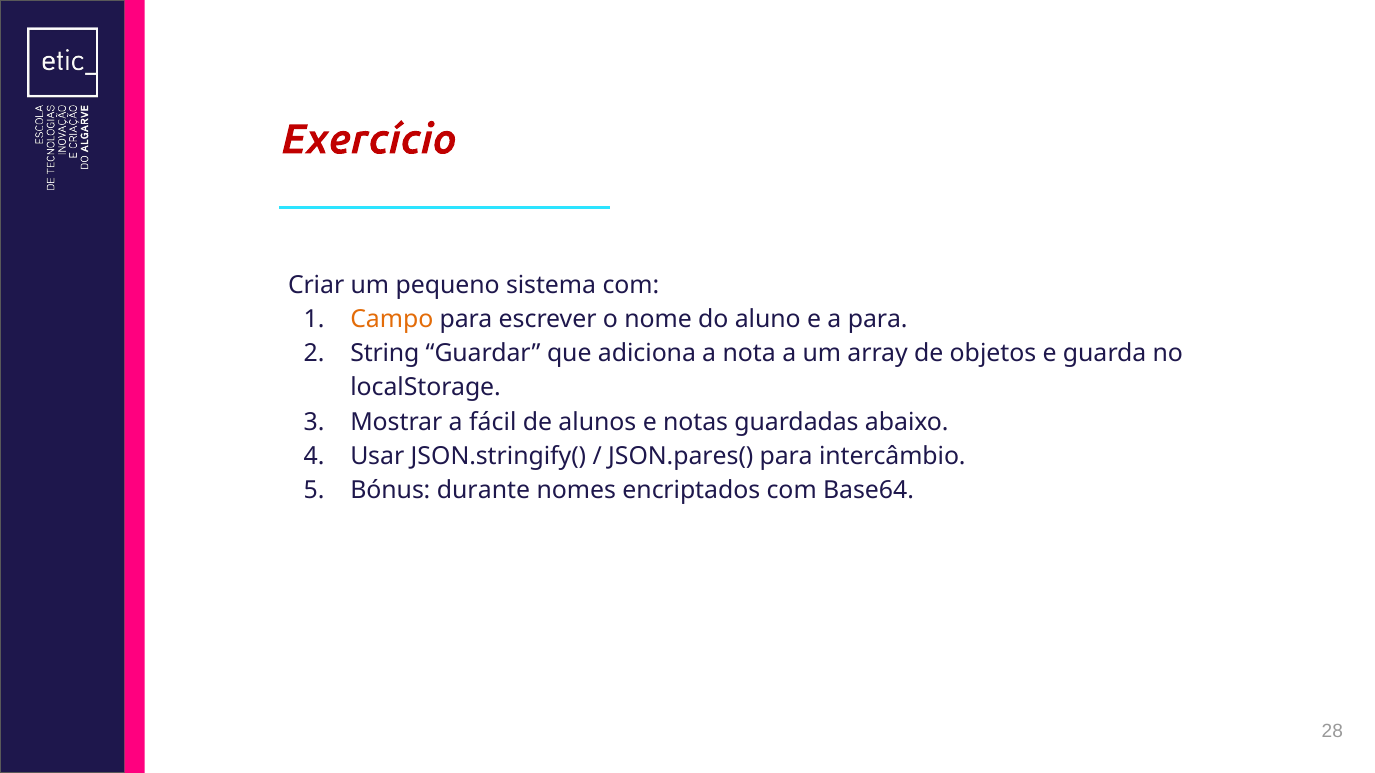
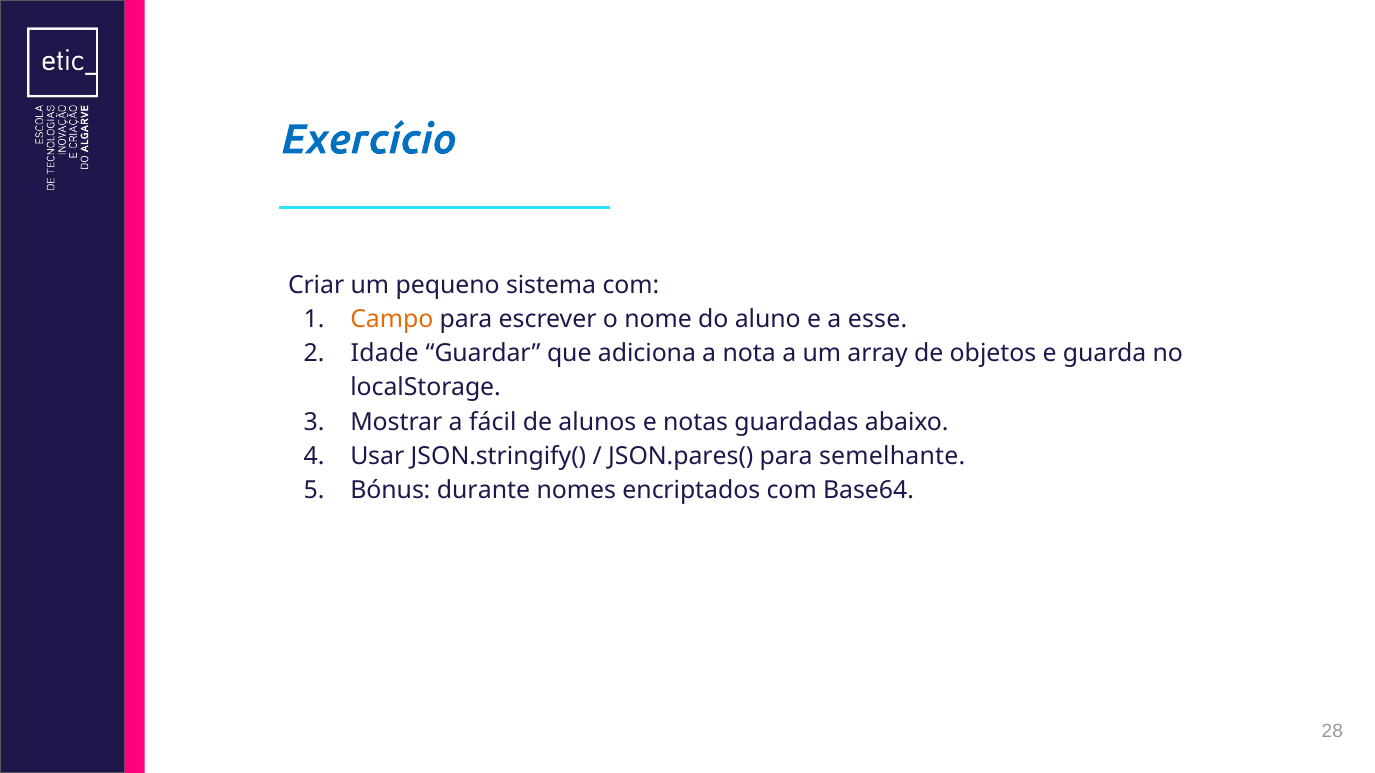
Exercício colour: red -> blue
a para: para -> esse
String: String -> Idade
intercâmbio: intercâmbio -> semelhante
